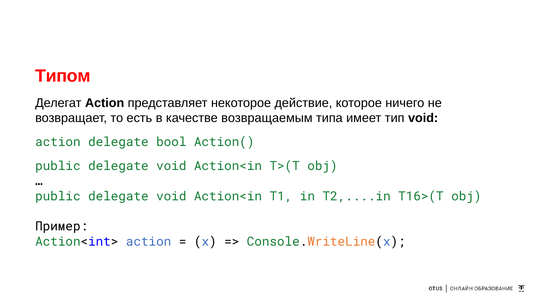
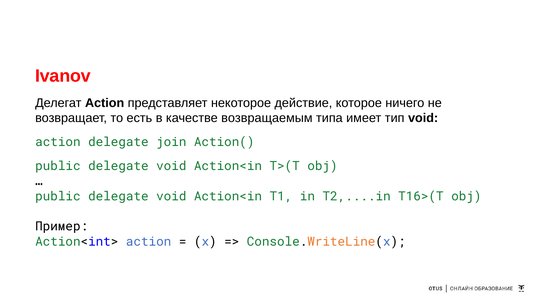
Типом: Типом -> Ivanov
bool: bool -> join
